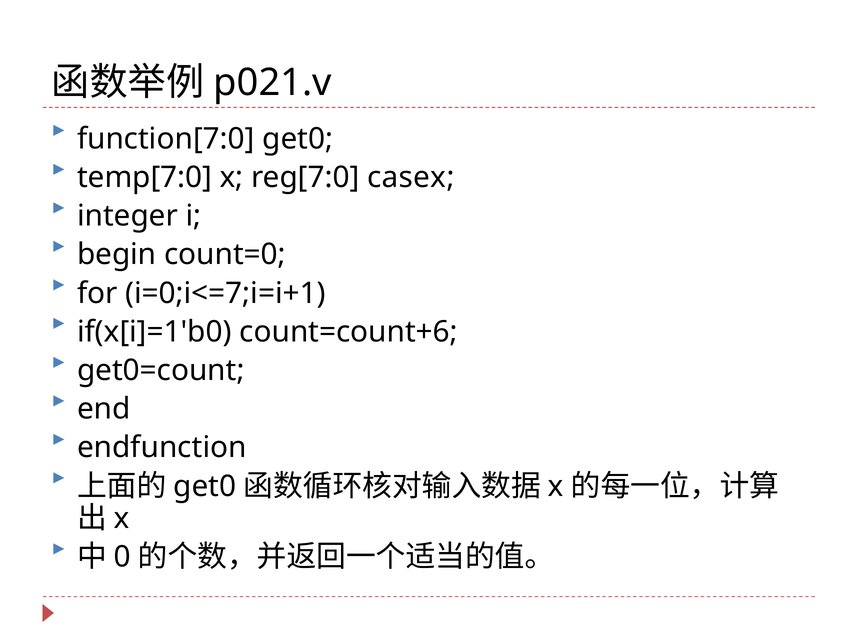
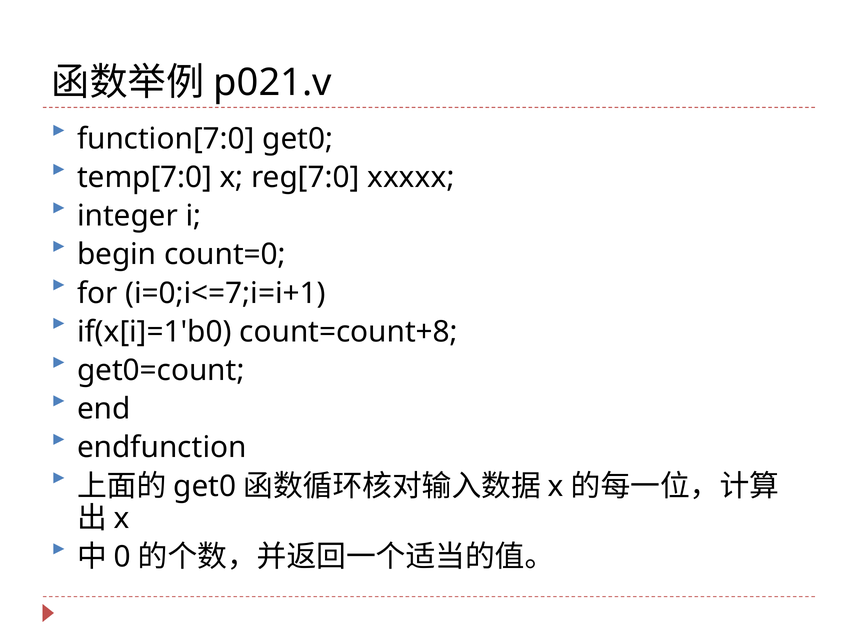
casex: casex -> xxxxx
count=count+6: count=count+6 -> count=count+8
